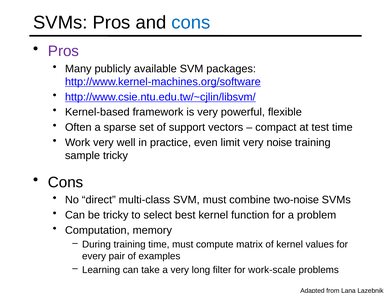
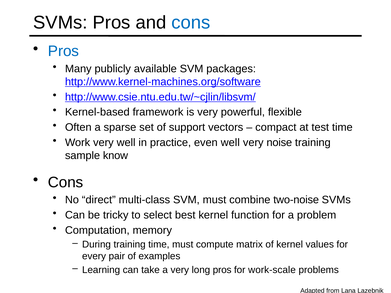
Pros at (64, 51) colour: purple -> blue
even limit: limit -> well
sample tricky: tricky -> know
long filter: filter -> pros
